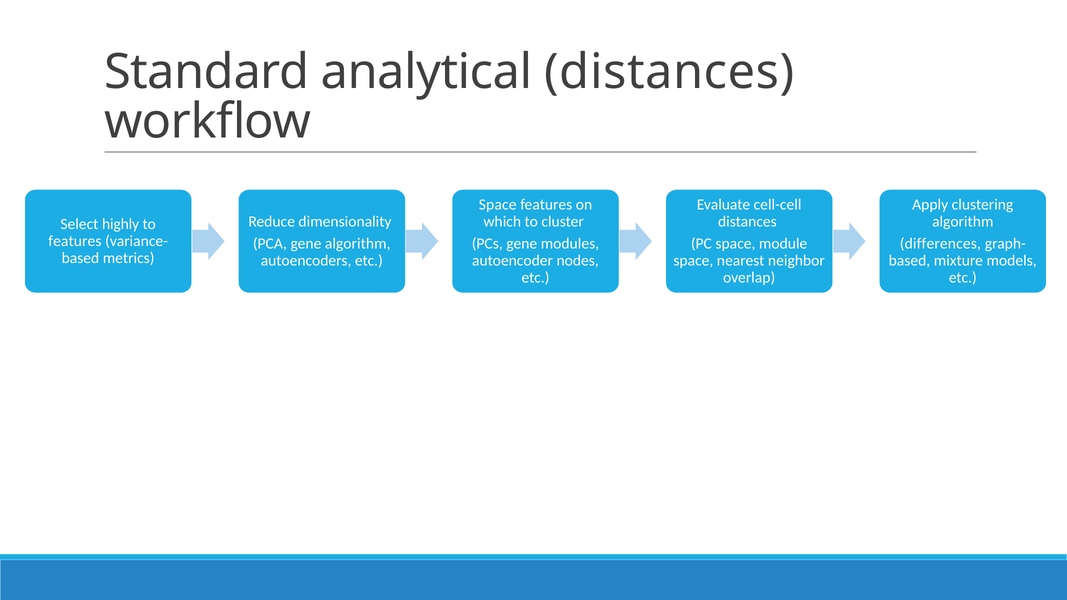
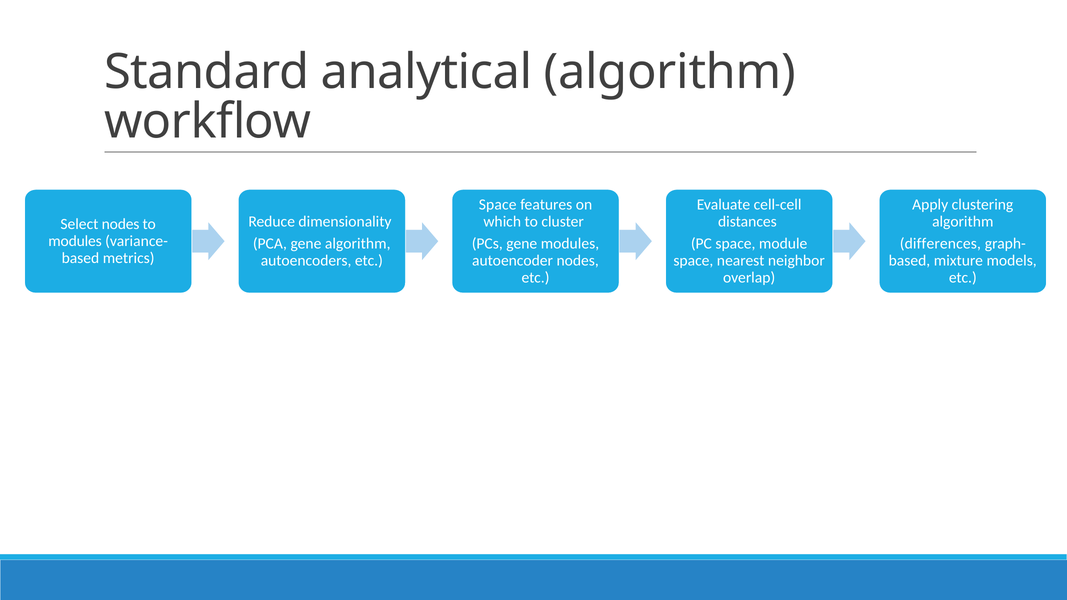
analytical distances: distances -> algorithm
Select highly: highly -> nodes
features at (75, 241): features -> modules
